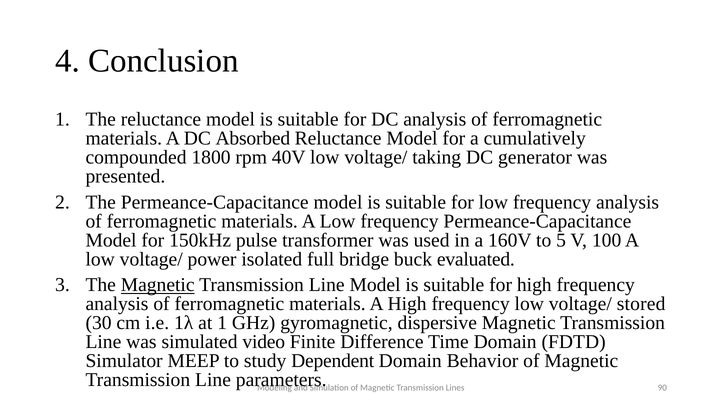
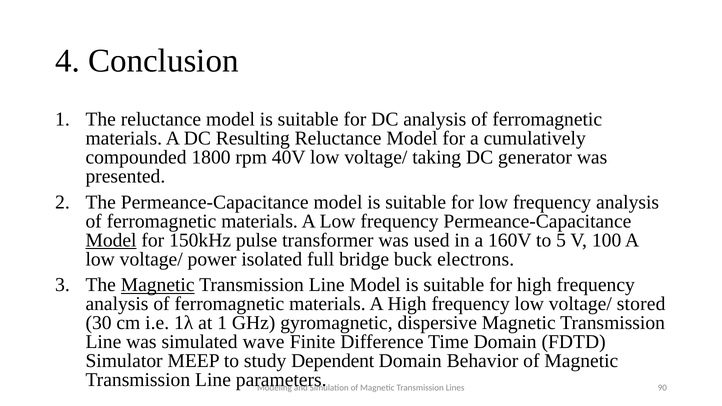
Absorbed: Absorbed -> Resulting
Model at (111, 240) underline: none -> present
evaluated: evaluated -> electrons
video: video -> wave
